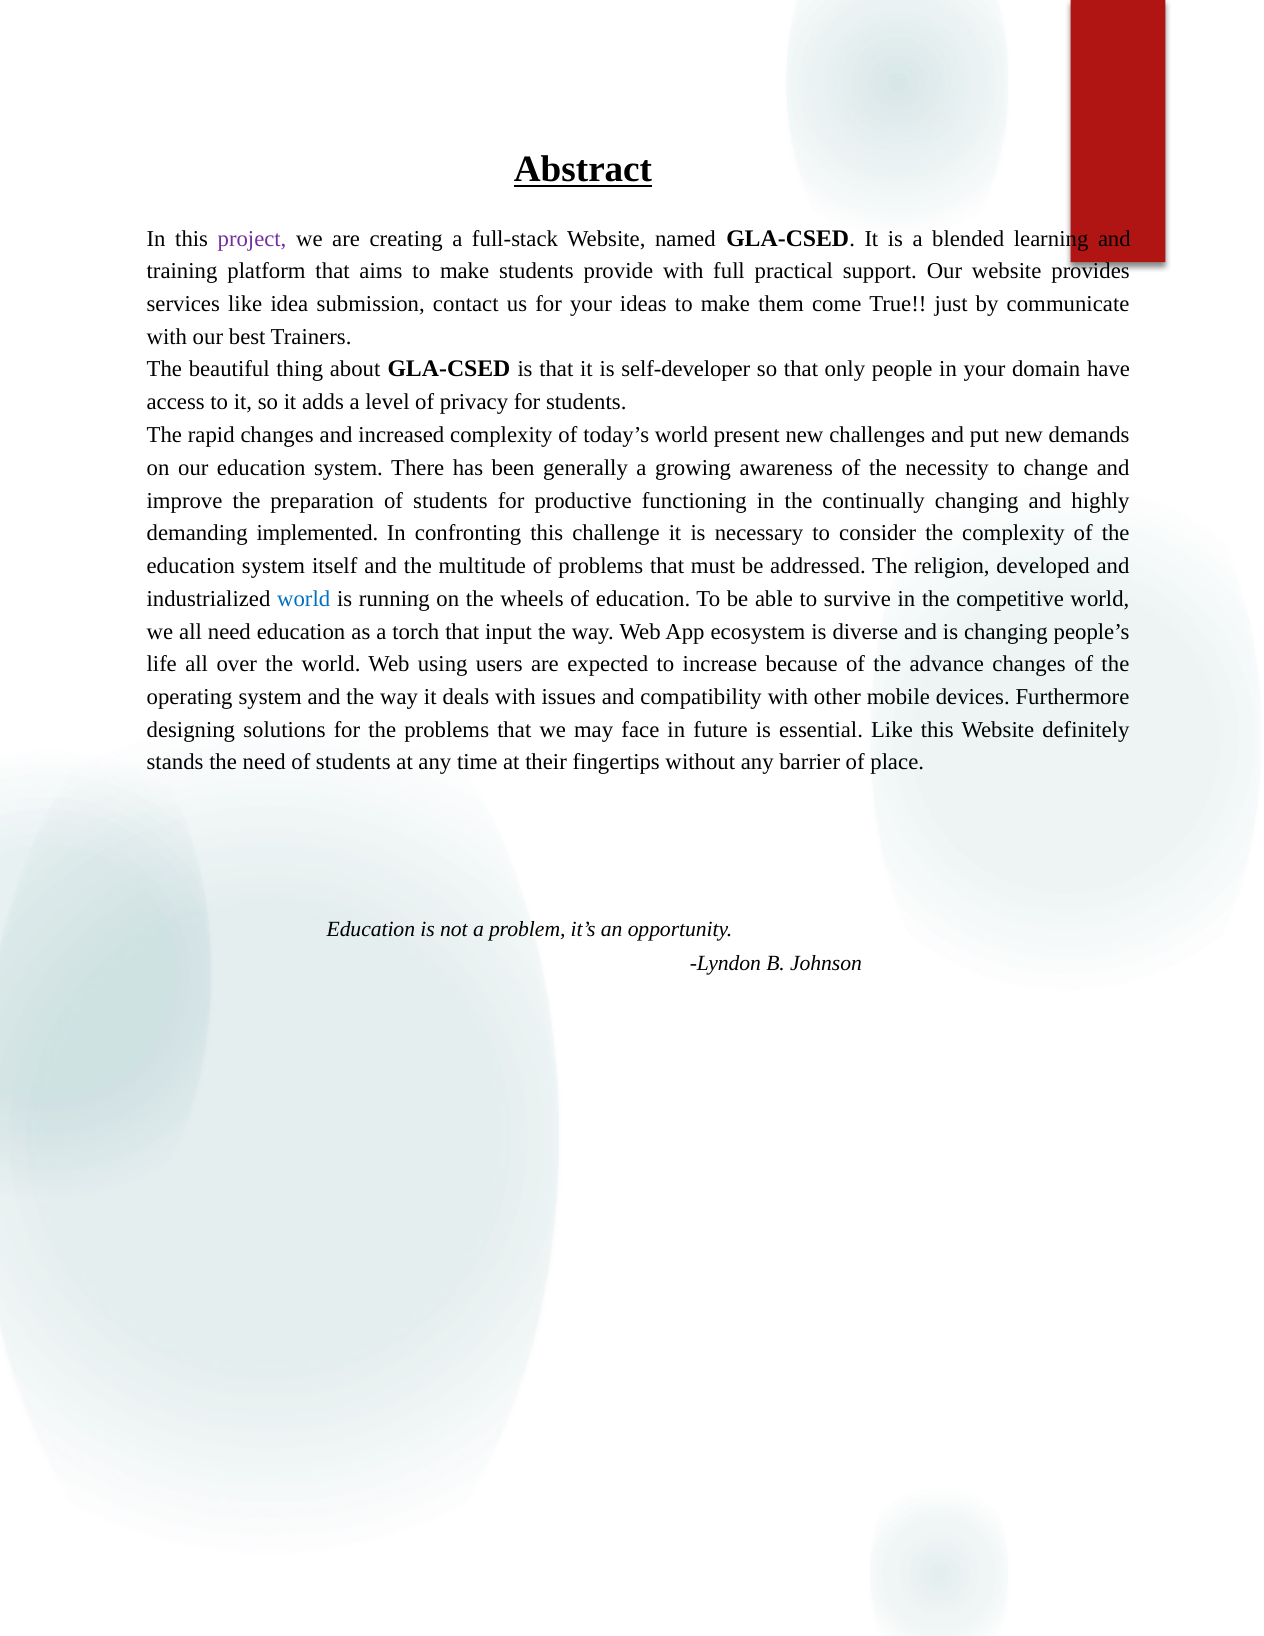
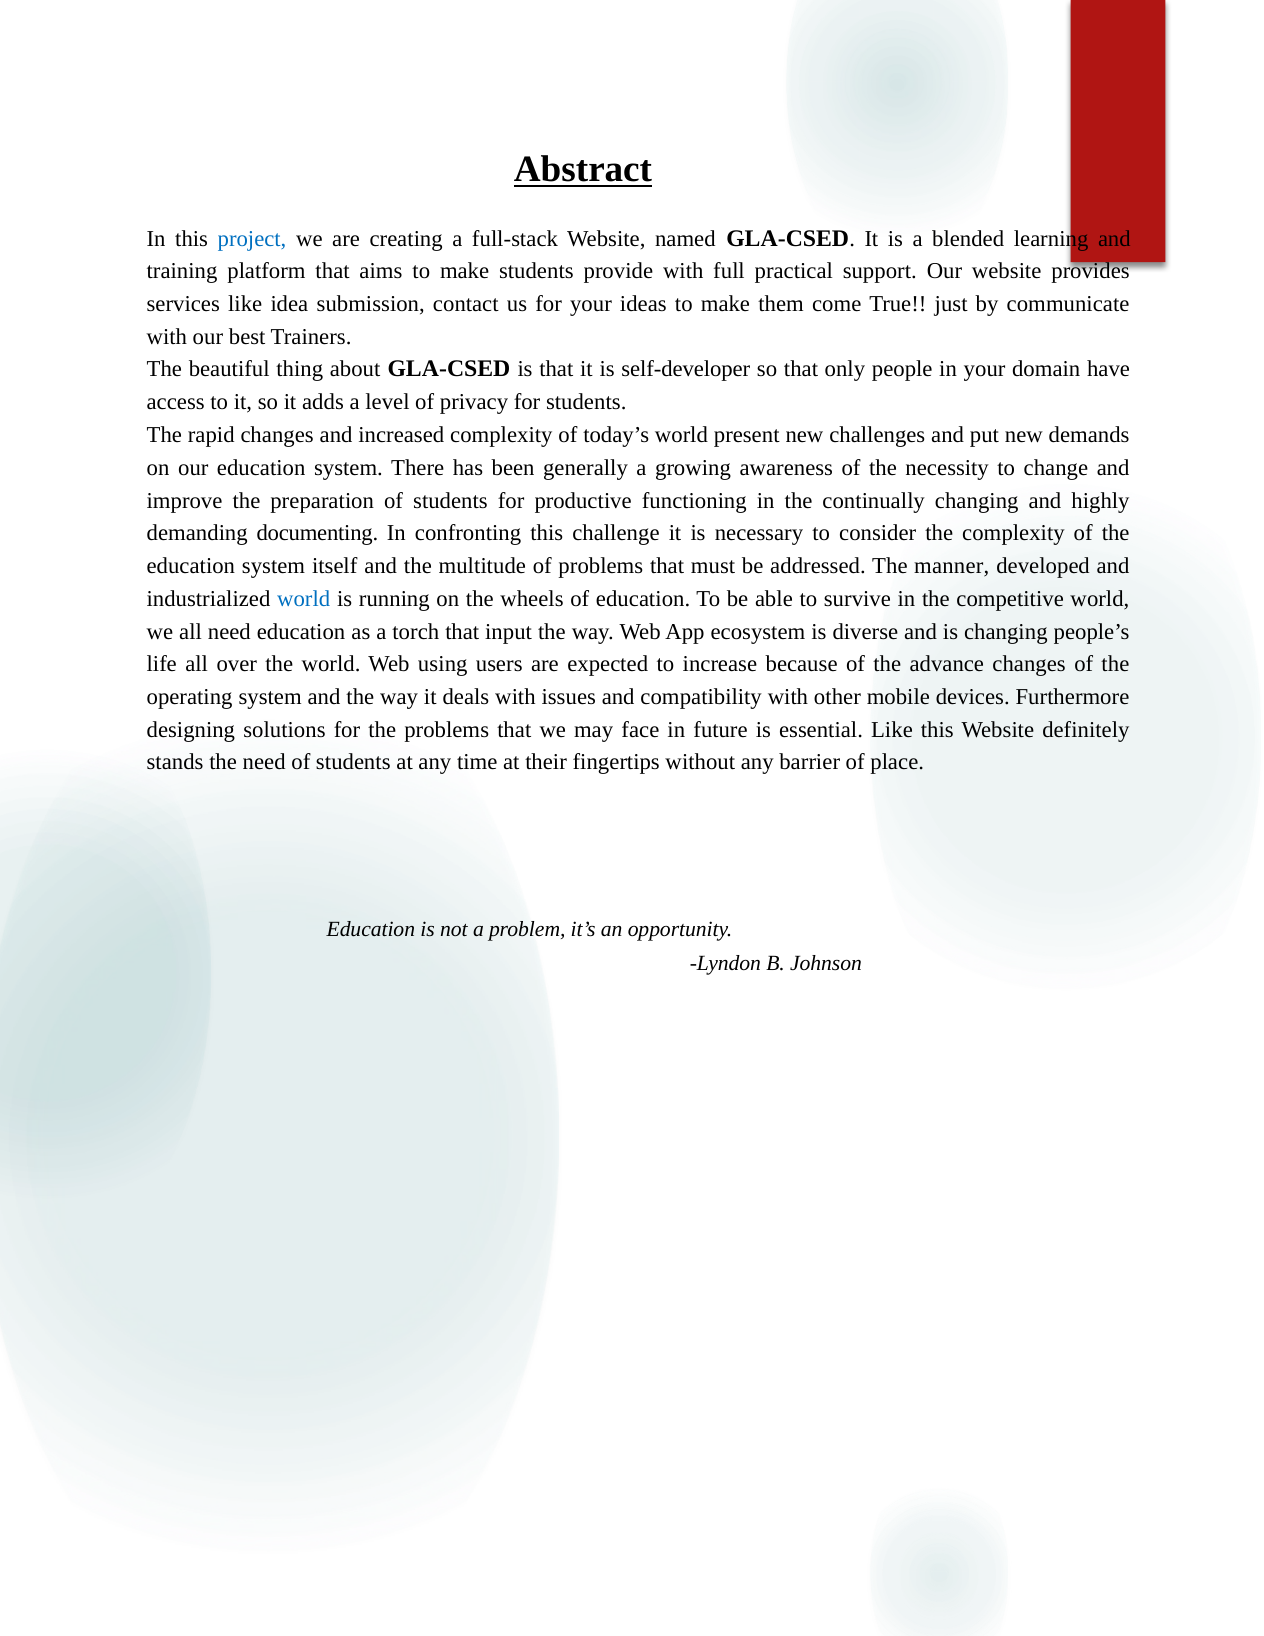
project colour: purple -> blue
implemented: implemented -> documenting
religion: religion -> manner
